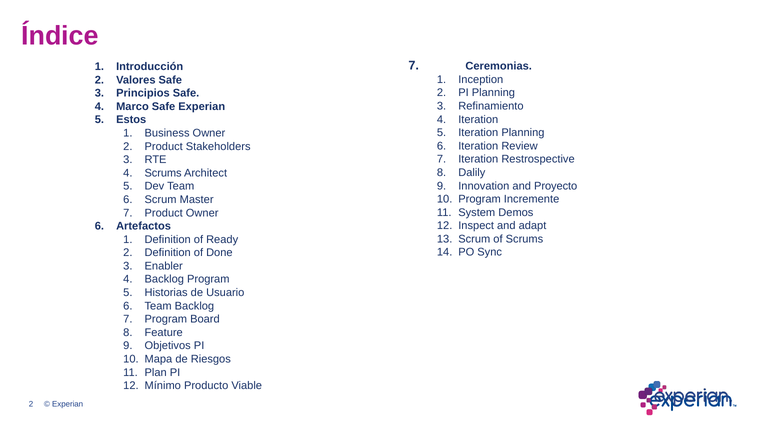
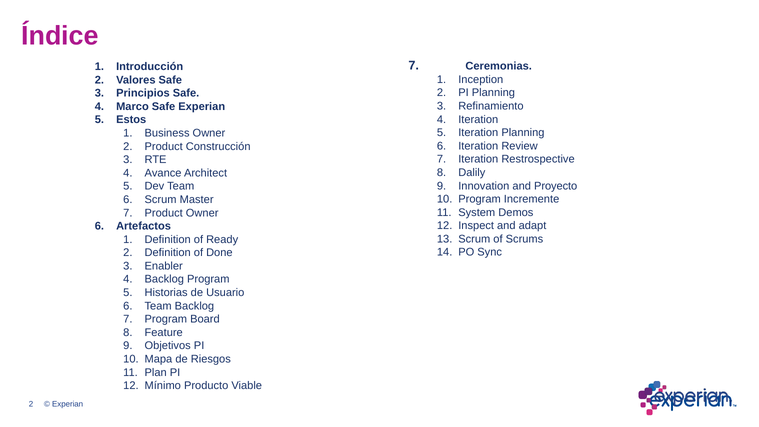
Stakeholders: Stakeholders -> Construcción
Scrums at (163, 173): Scrums -> Avance
